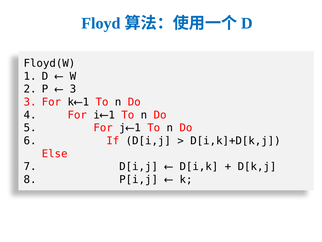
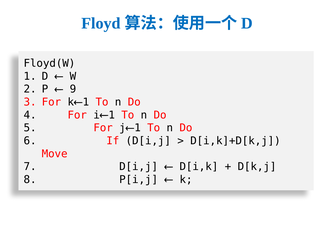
3 at (73, 89): 3 -> 9
Else: Else -> Move
